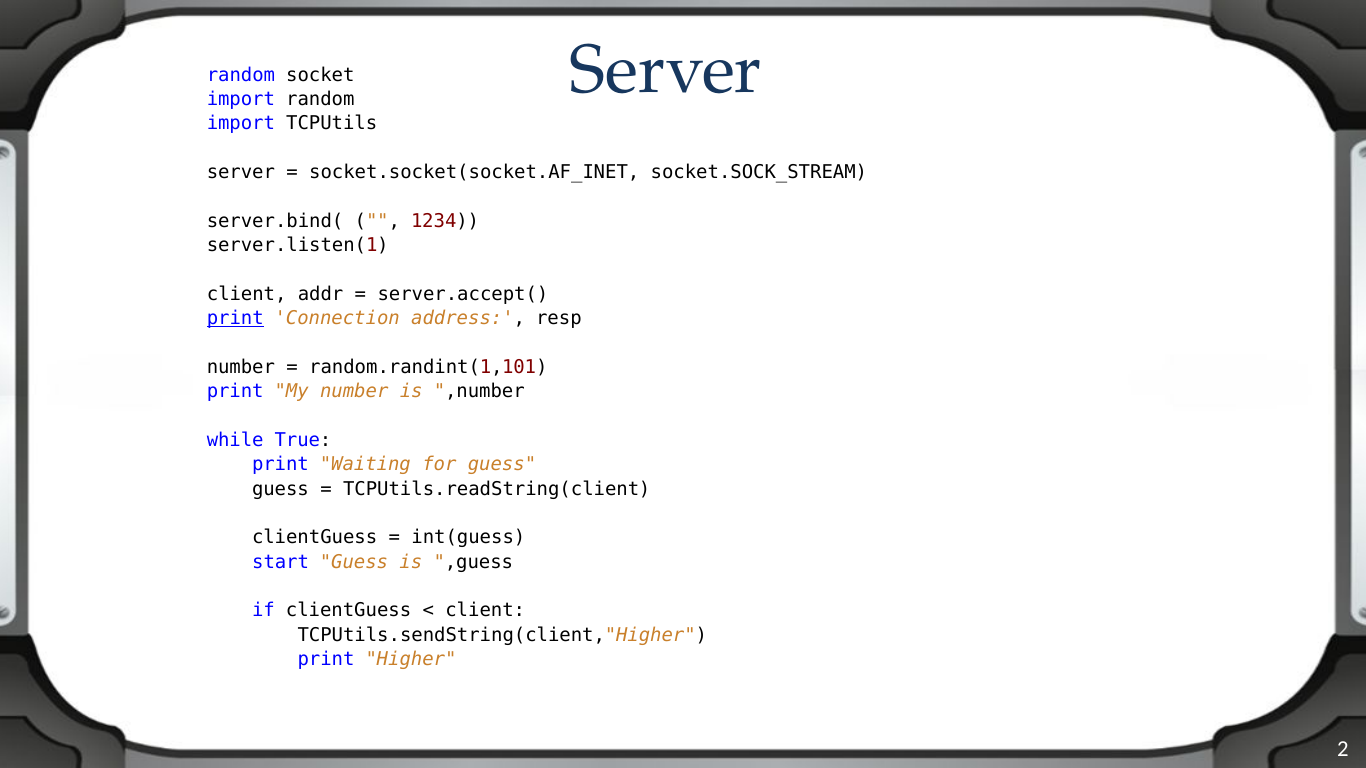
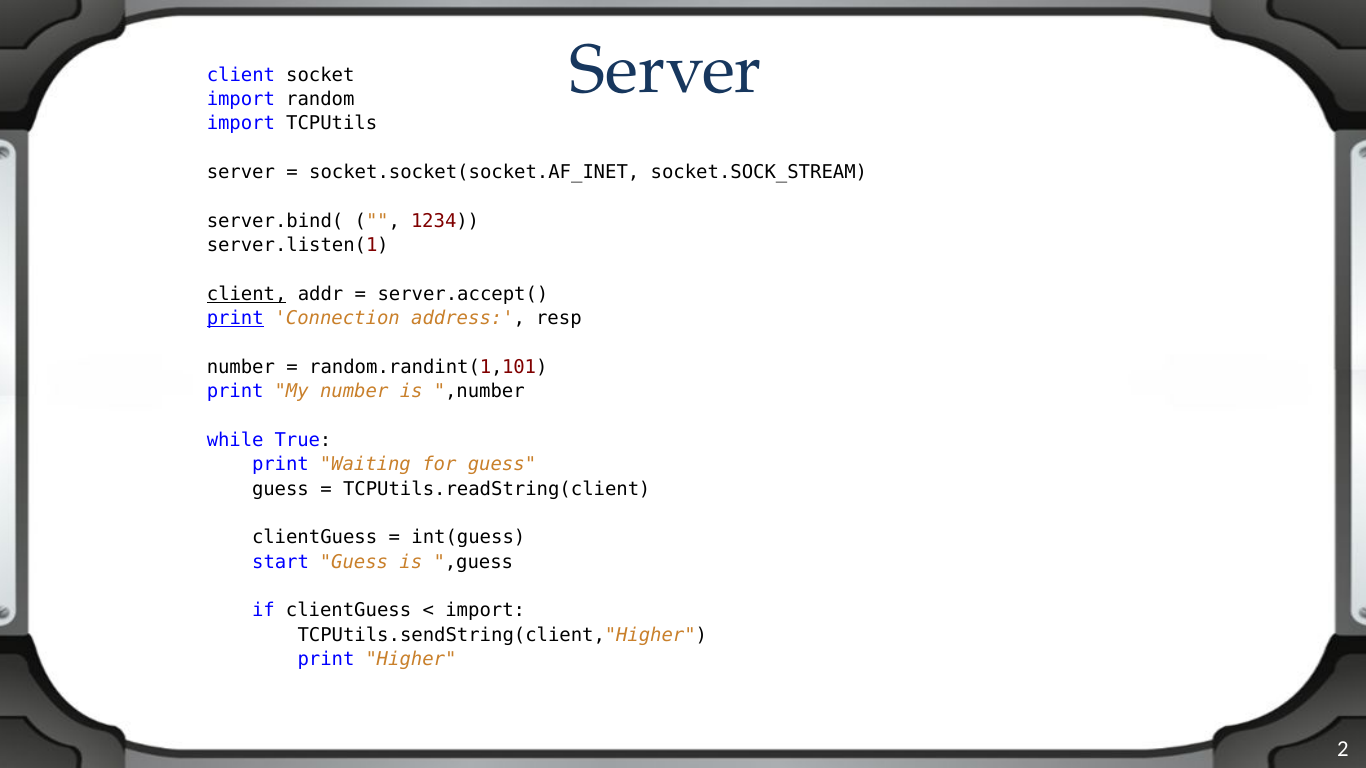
random at (241, 75): random -> client
client at (247, 294) underline: none -> present
client at (485, 611): client -> import
